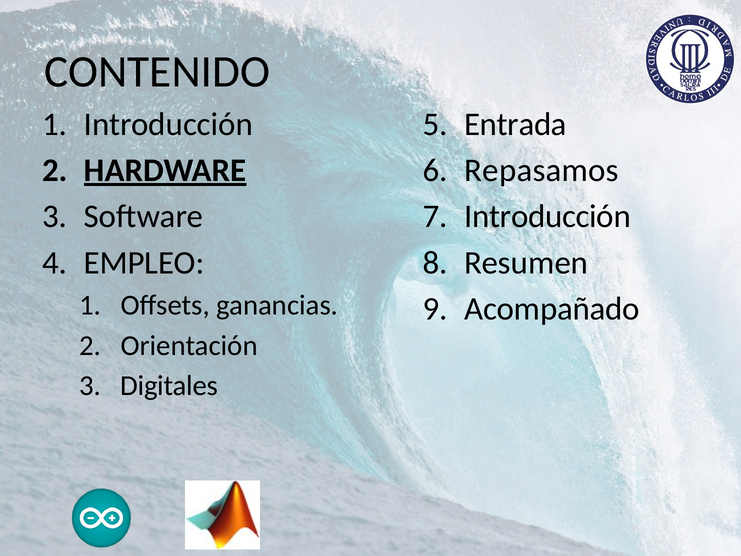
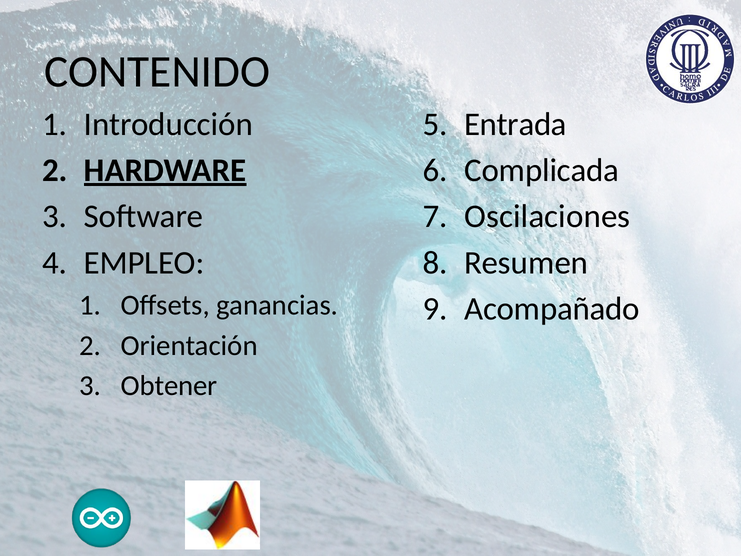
Repasamos: Repasamos -> Complicada
Introducción at (548, 217): Introducción -> Oscilaciones
Digitales: Digitales -> Obtener
